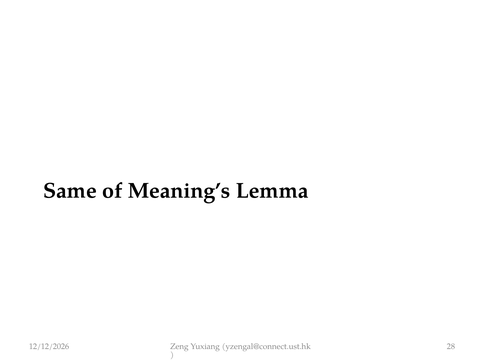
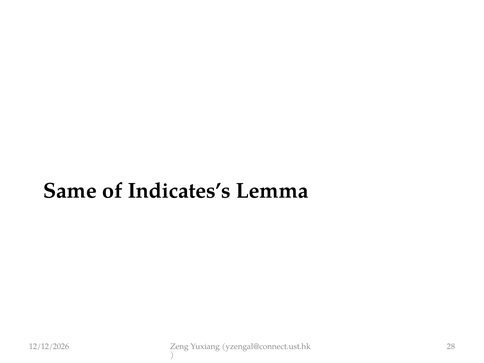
Meaning’s: Meaning’s -> Indicates’s
